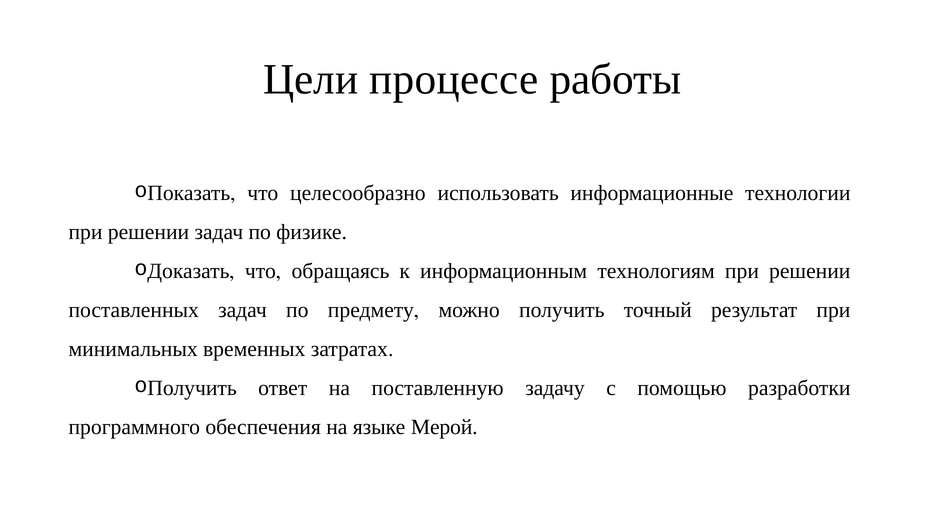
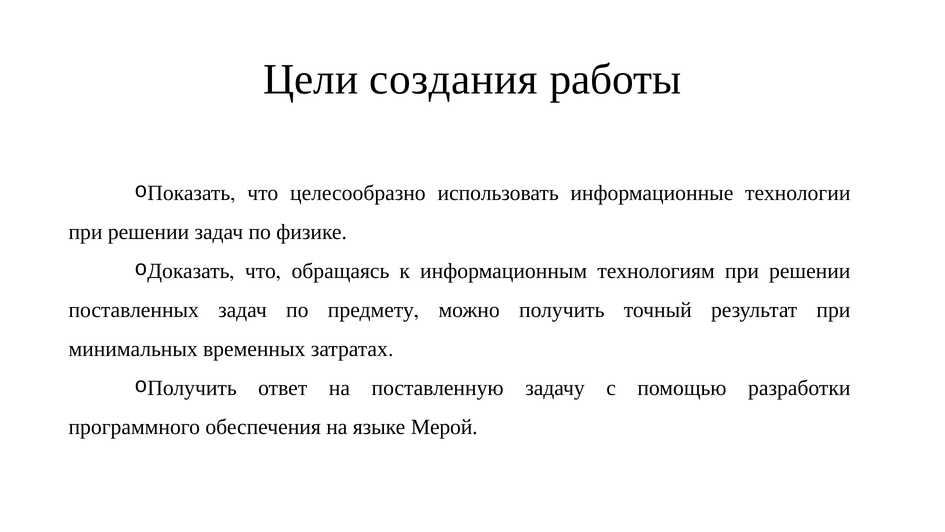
процессе: процессе -> создания
